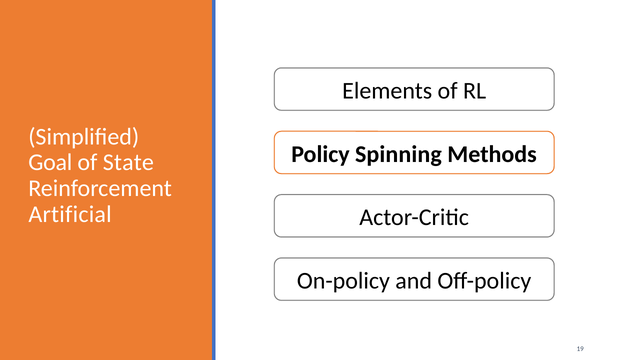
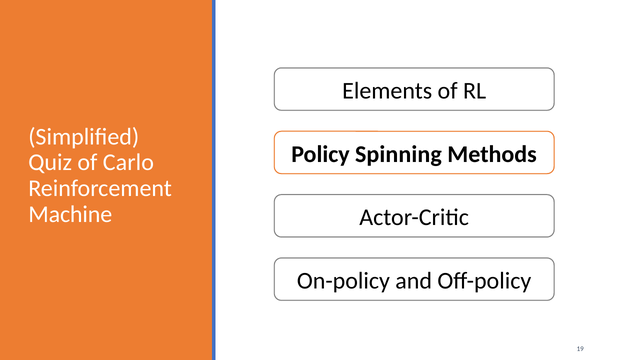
Goal: Goal -> Quiz
State: State -> Carlo
Artificial: Artificial -> Machine
